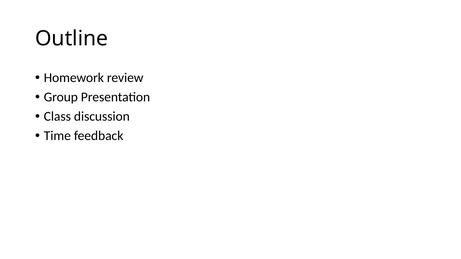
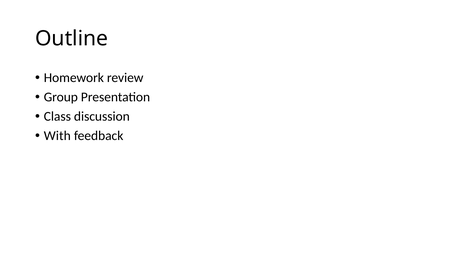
Time: Time -> With
